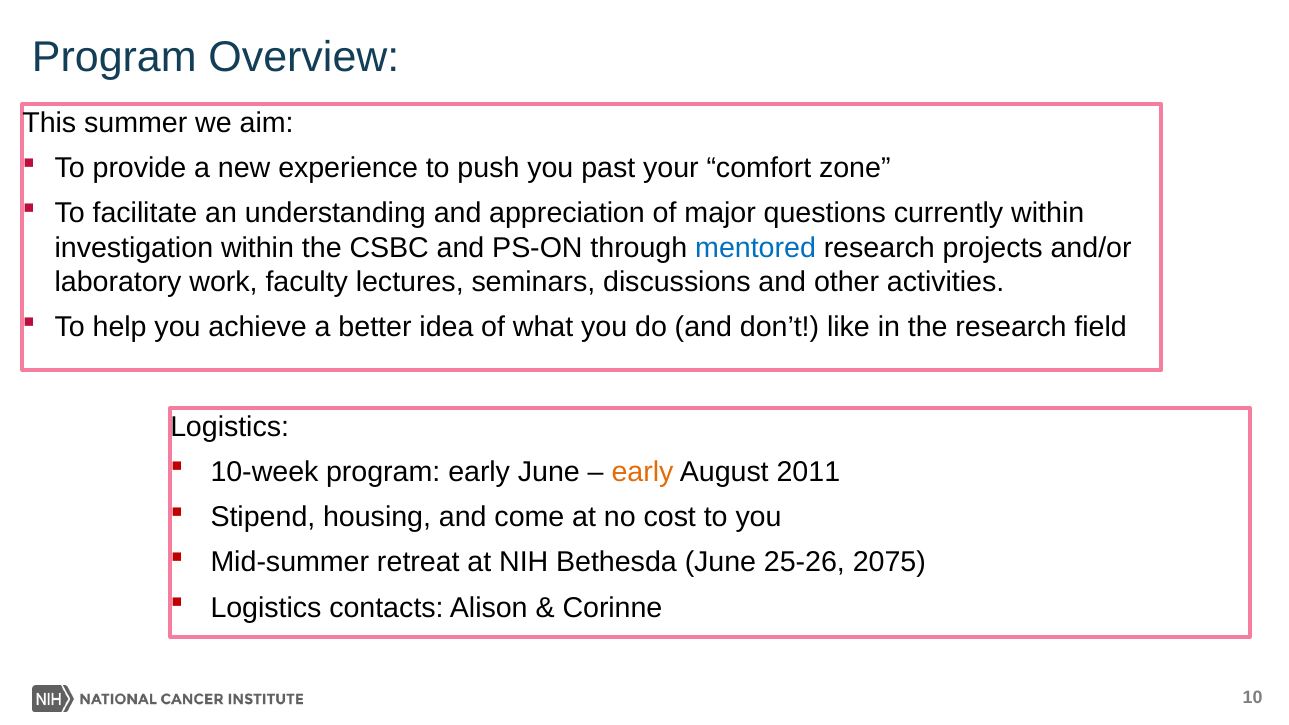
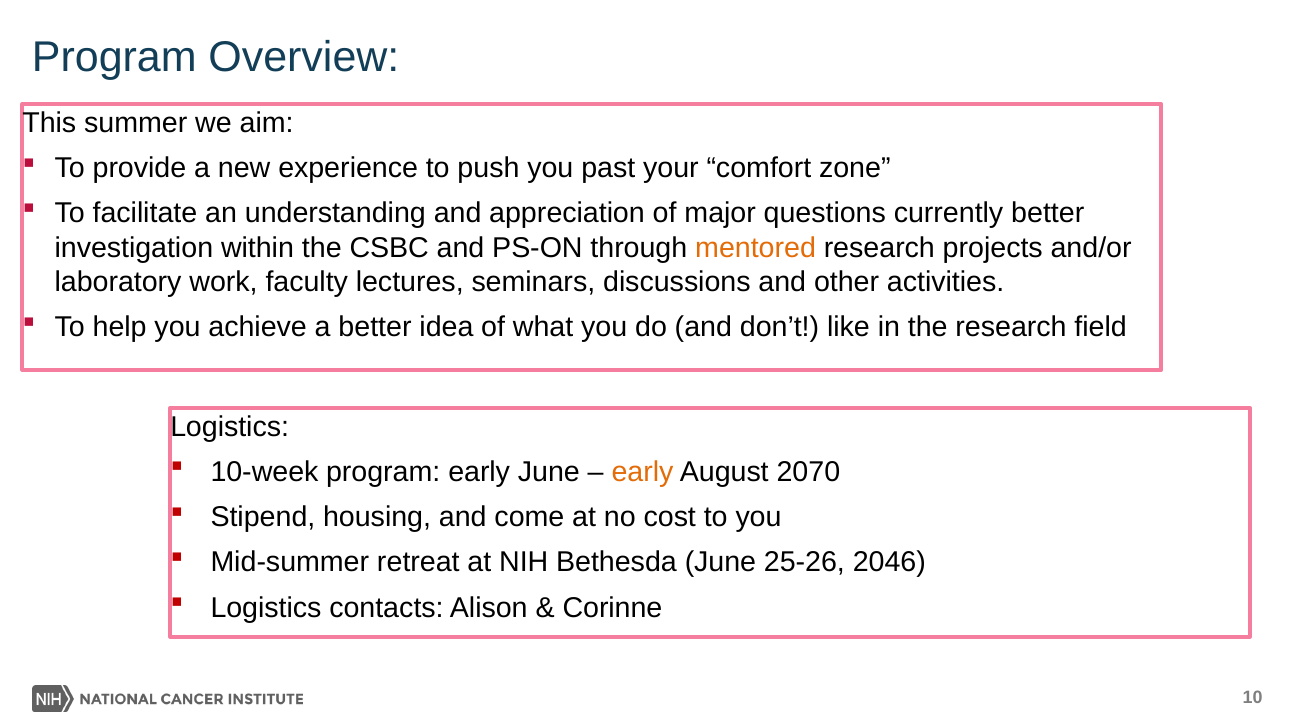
currently within: within -> better
mentored colour: blue -> orange
2011: 2011 -> 2070
2075: 2075 -> 2046
